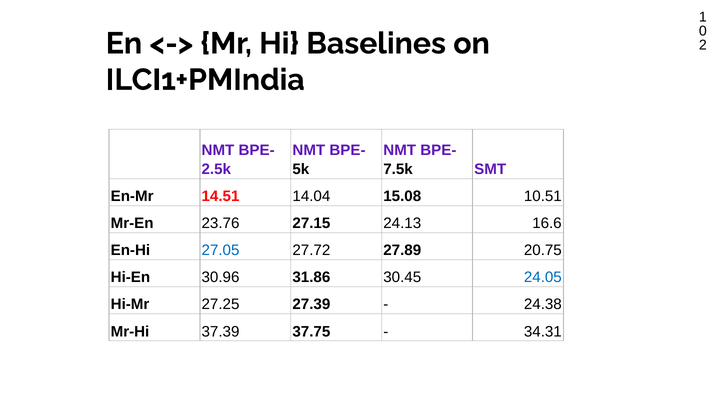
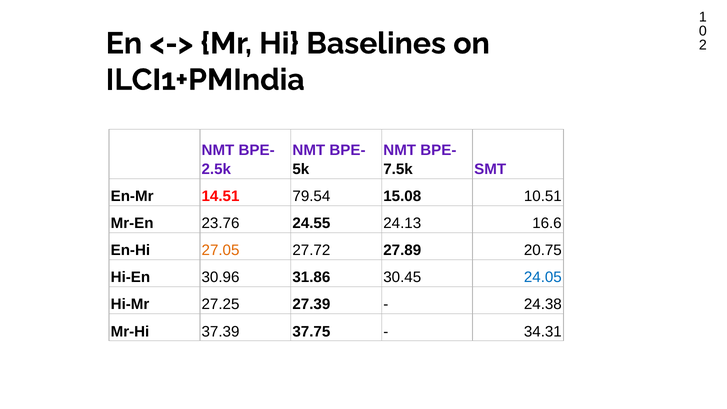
14.04: 14.04 -> 79.54
27.15: 27.15 -> 24.55
27.05 colour: blue -> orange
